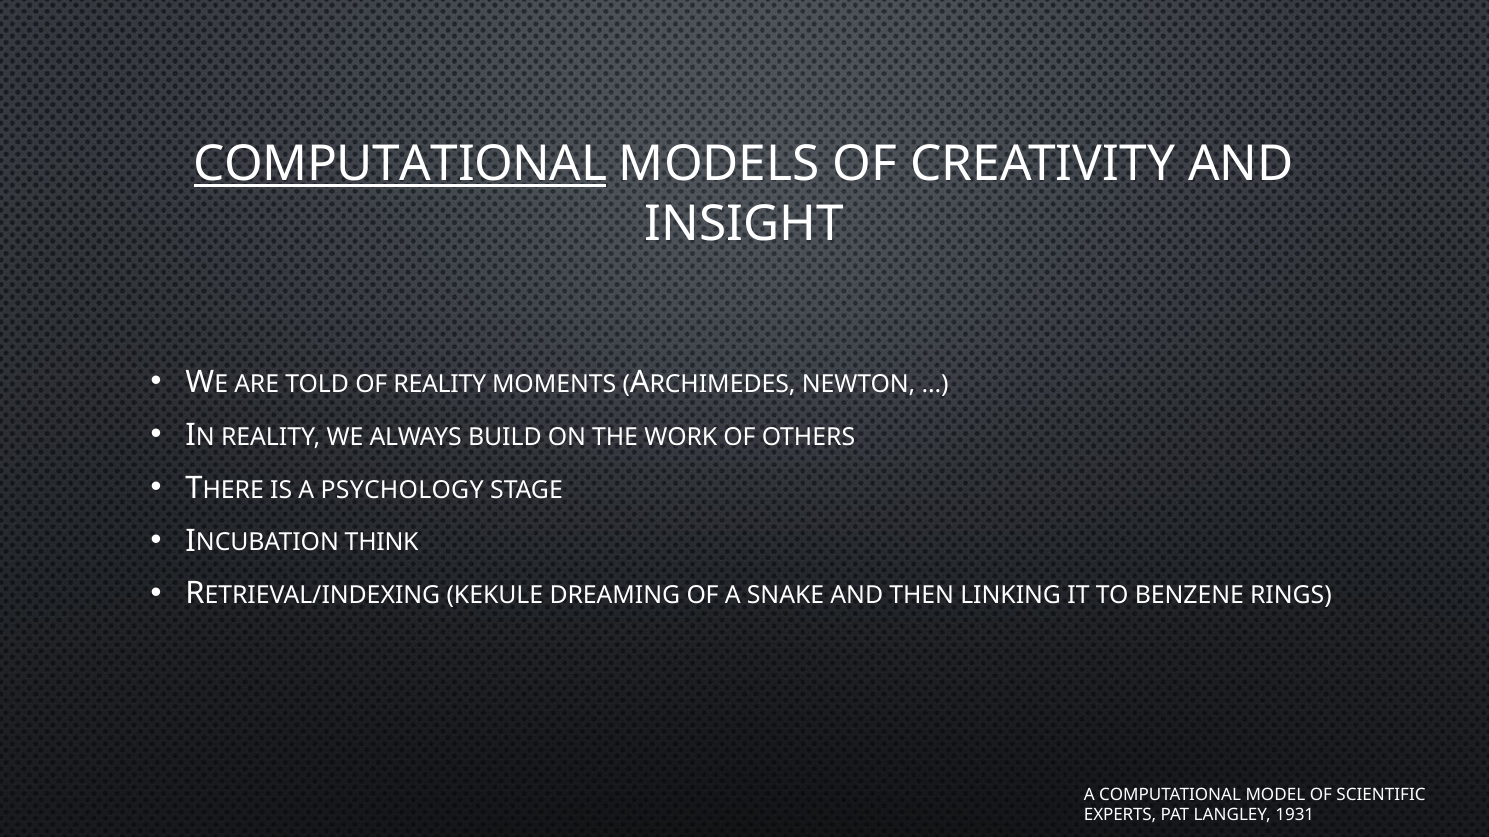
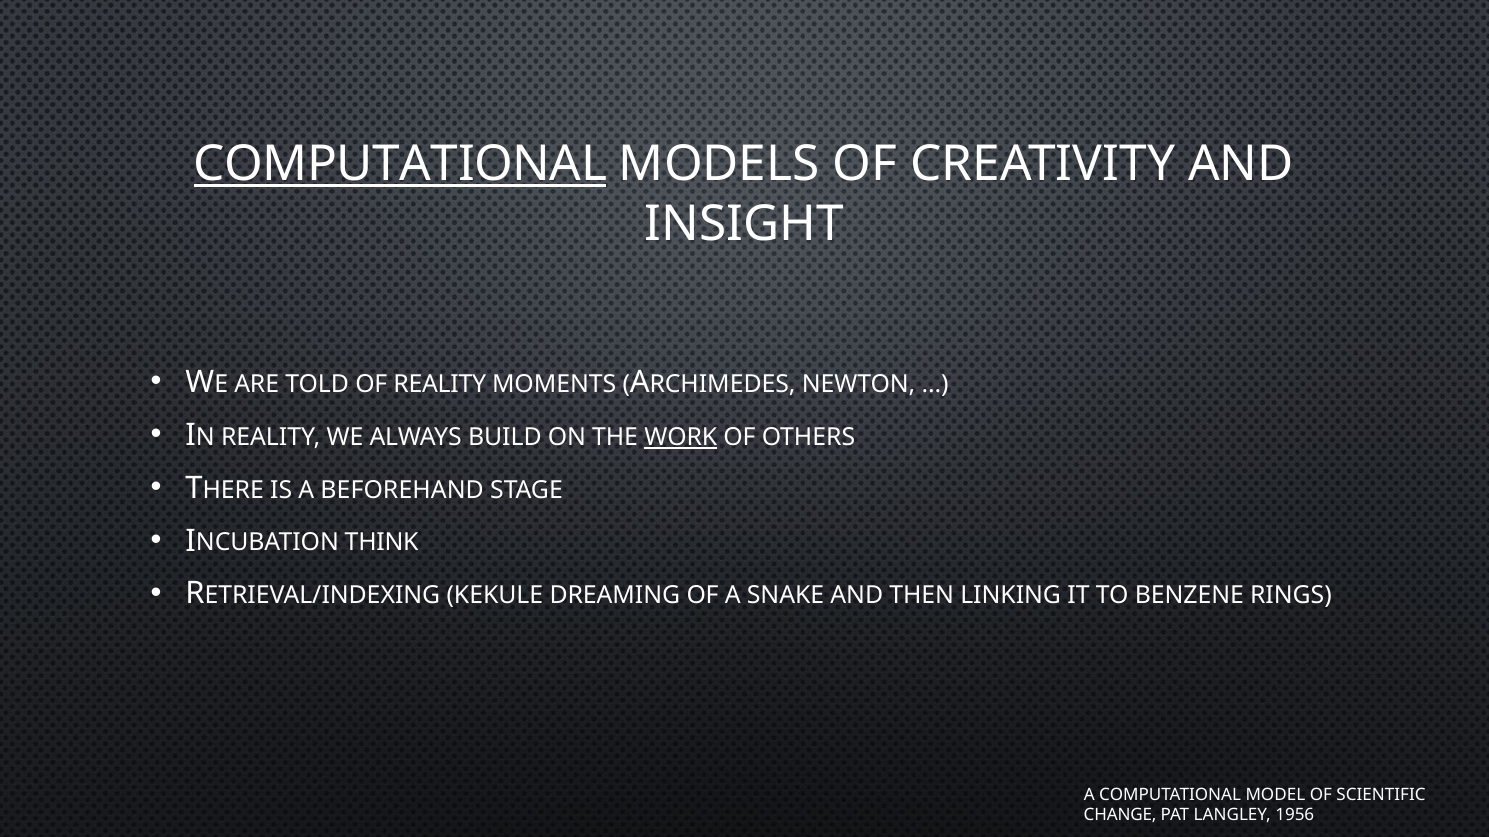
WORK underline: none -> present
PSYCHOLOGY: PSYCHOLOGY -> BEFOREHAND
EXPERTS: EXPERTS -> CHANGE
1931: 1931 -> 1956
